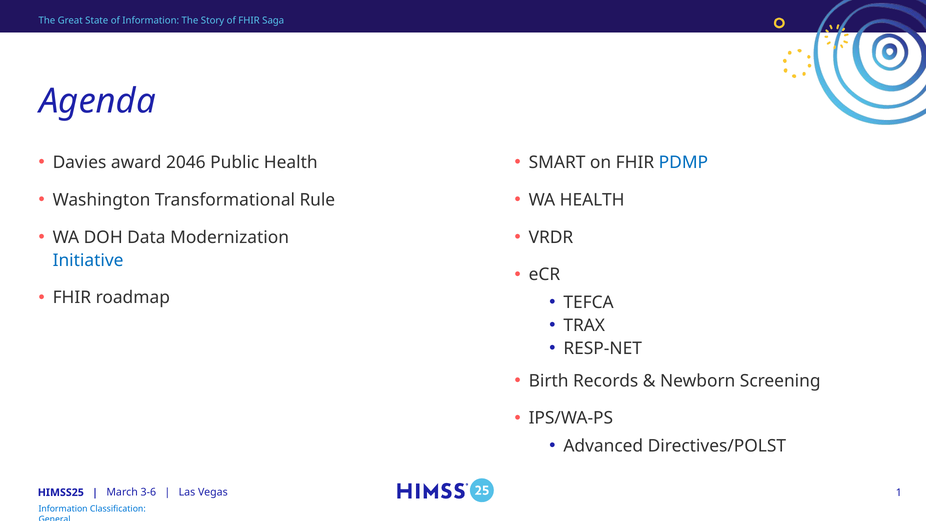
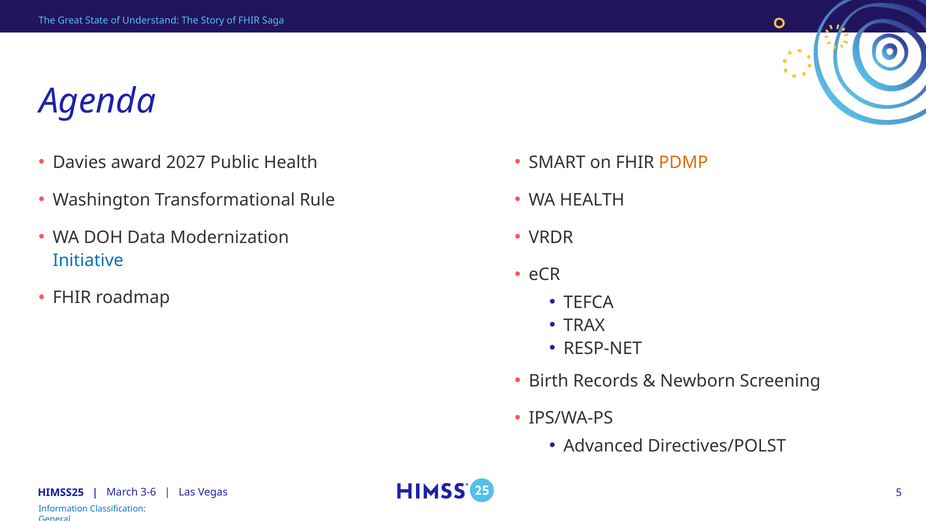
of Information: Information -> Understand
2046: 2046 -> 2027
PDMP colour: blue -> orange
1: 1 -> 5
